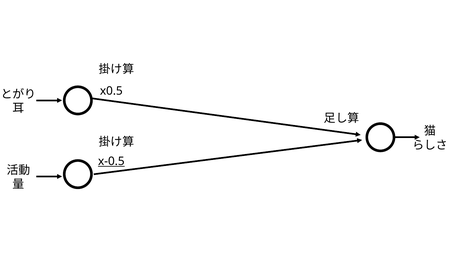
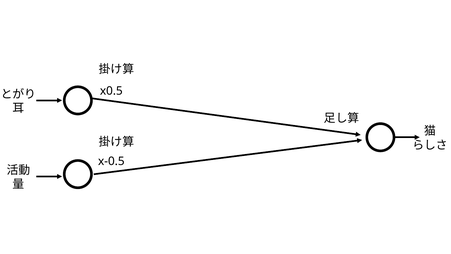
x-0.5 underline: present -> none
